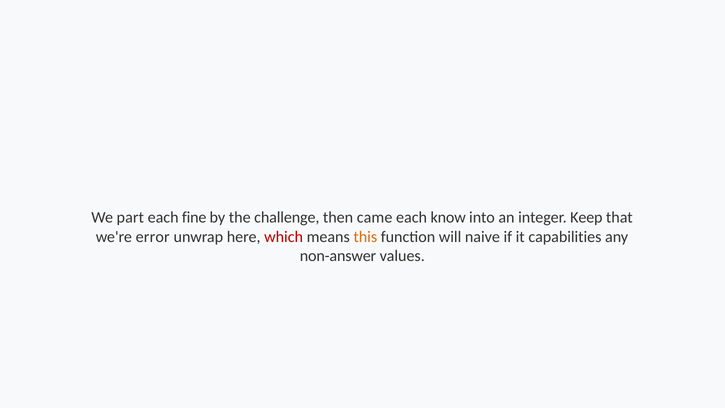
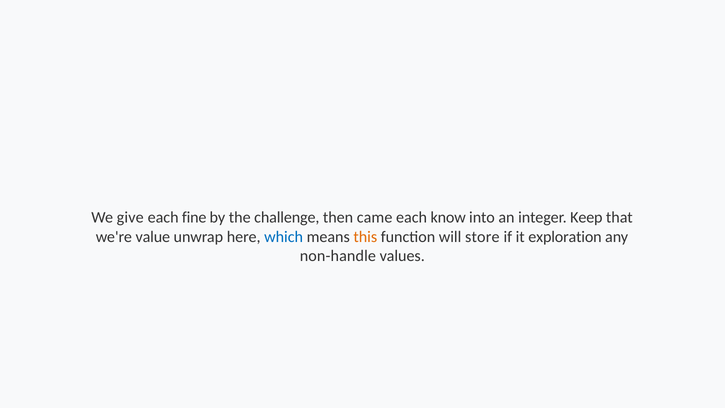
part: part -> give
error: error -> value
which colour: red -> blue
naive: naive -> store
capabilities: capabilities -> exploration
non-answer: non-answer -> non-handle
